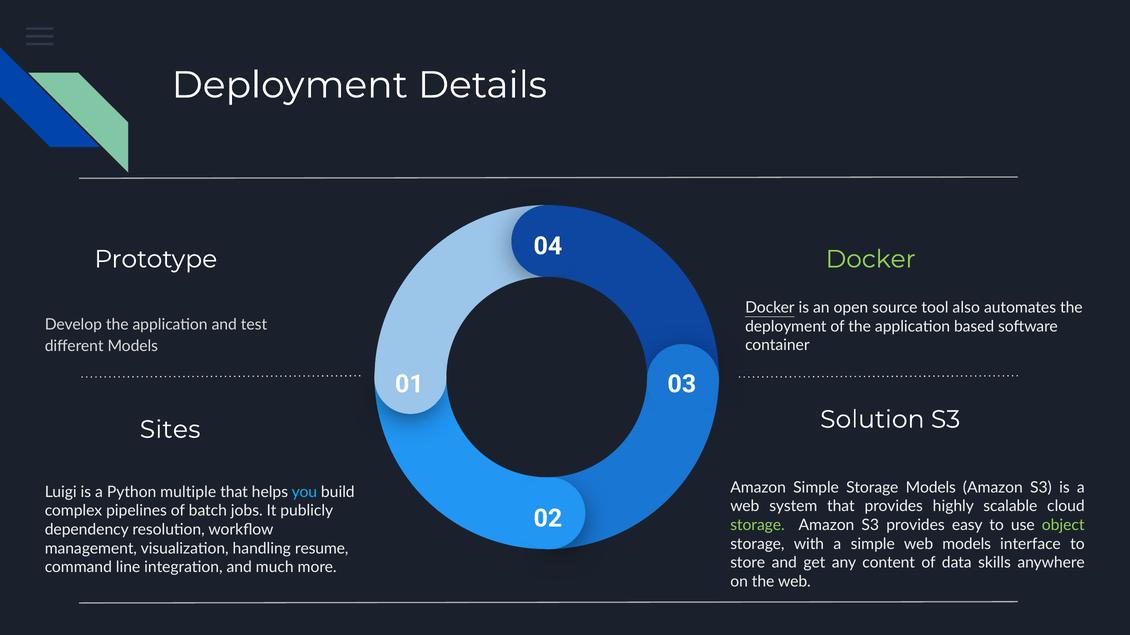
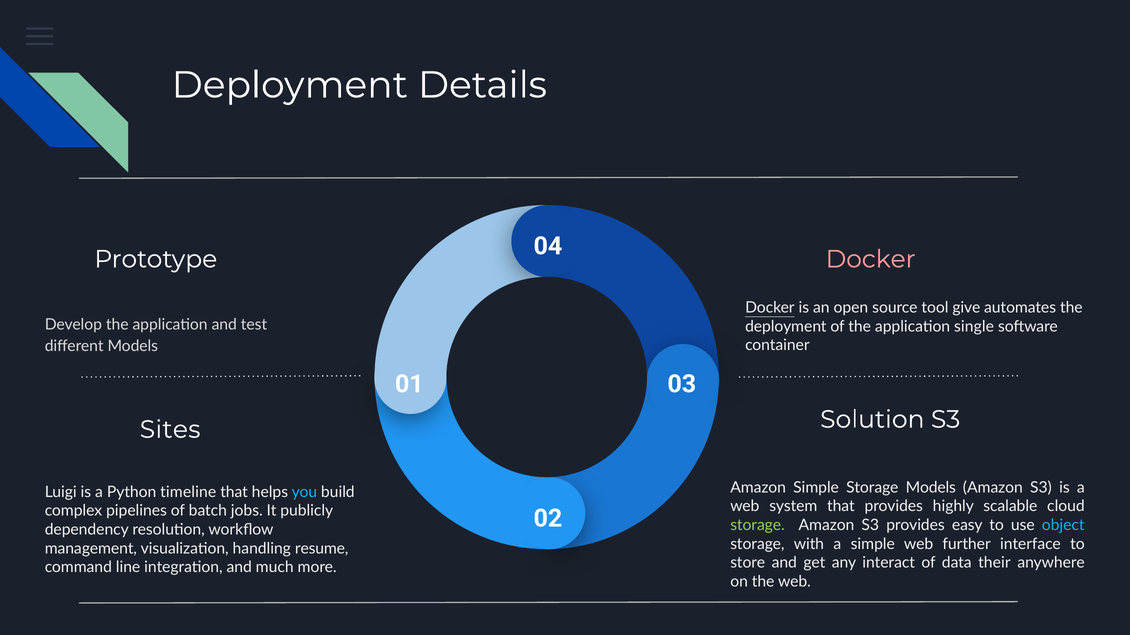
Docker at (871, 259) colour: light green -> pink
also: also -> give
based: based -> single
multiple: multiple -> timeline
object colour: light green -> light blue
web models: models -> further
content: content -> interact
skills: skills -> their
